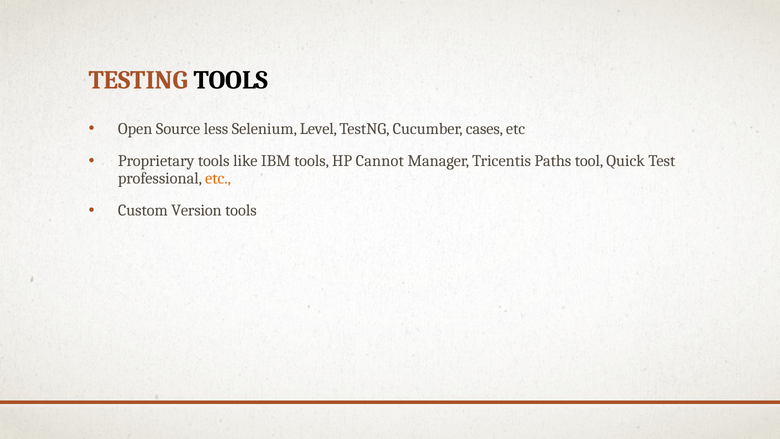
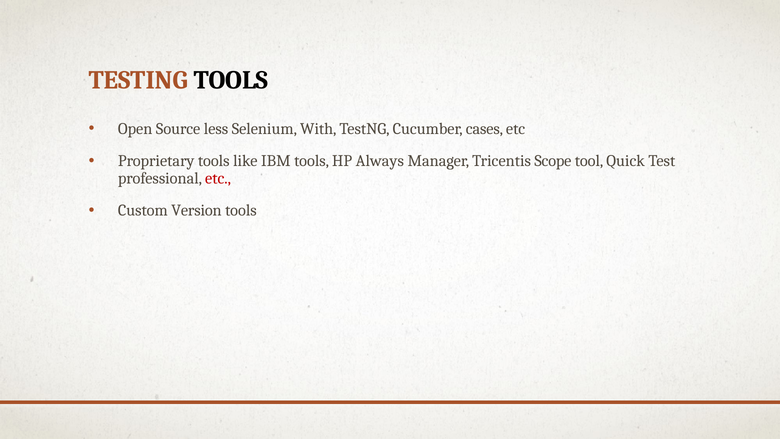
Level: Level -> With
Cannot: Cannot -> Always
Paths: Paths -> Scope
etc at (218, 178) colour: orange -> red
